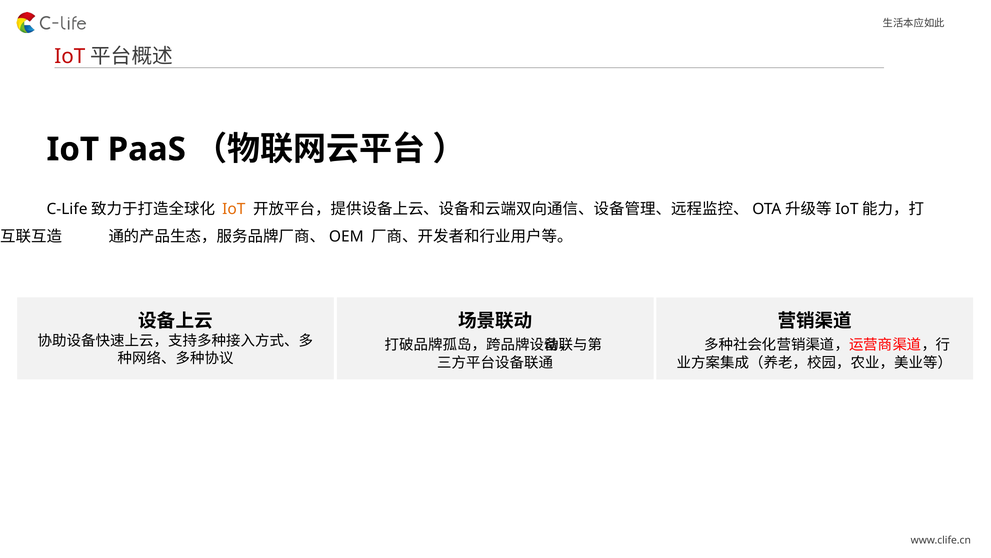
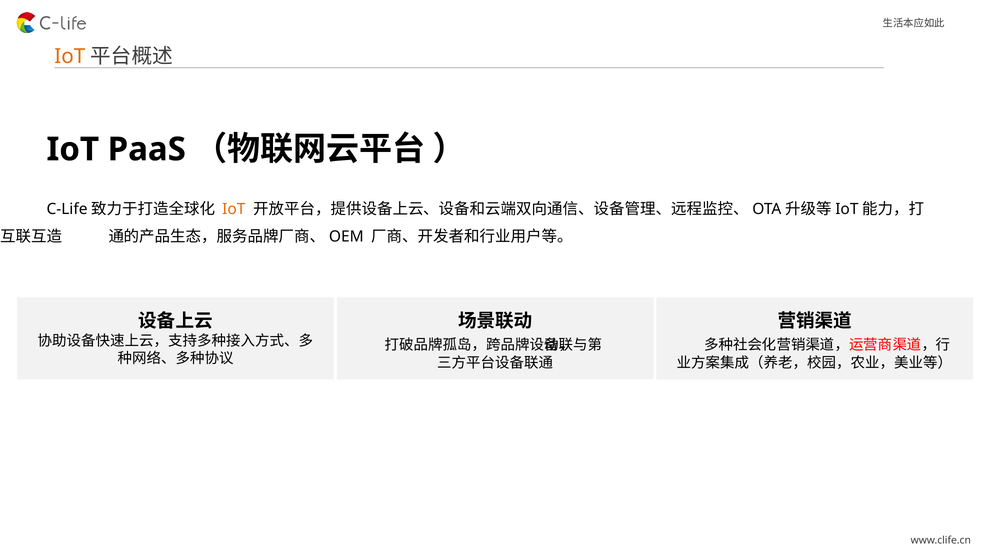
IoT at (70, 56) colour: red -> orange
